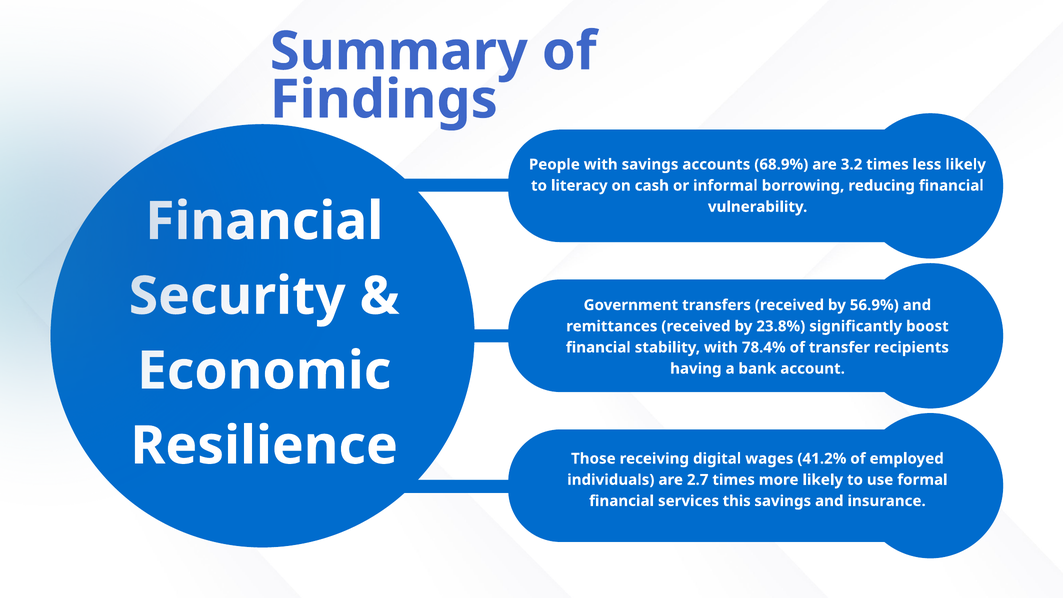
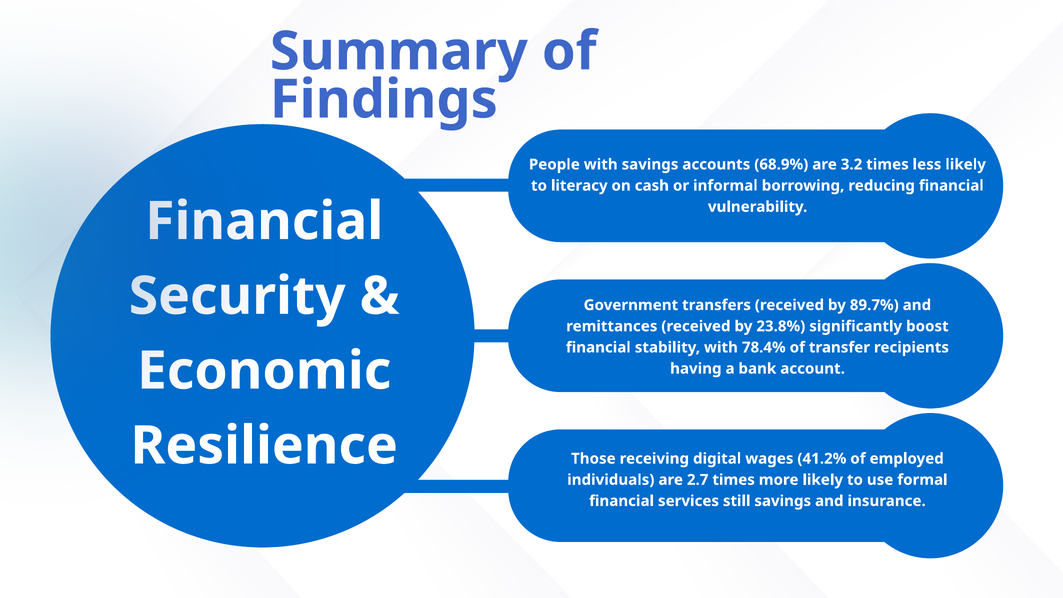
56.9%: 56.9% -> 89.7%
this: this -> still
